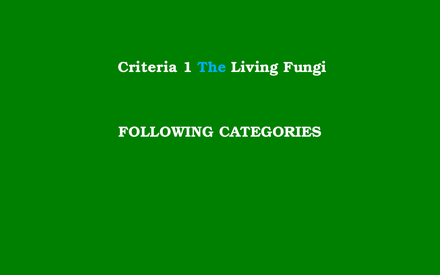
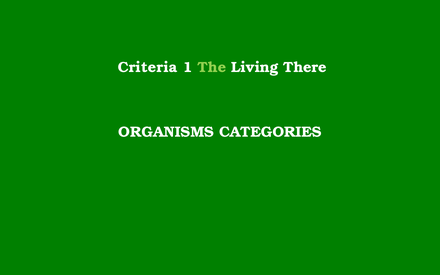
The colour: light blue -> light green
Fungi: Fungi -> There
FOLLOWING: FOLLOWING -> ORGANISMS
